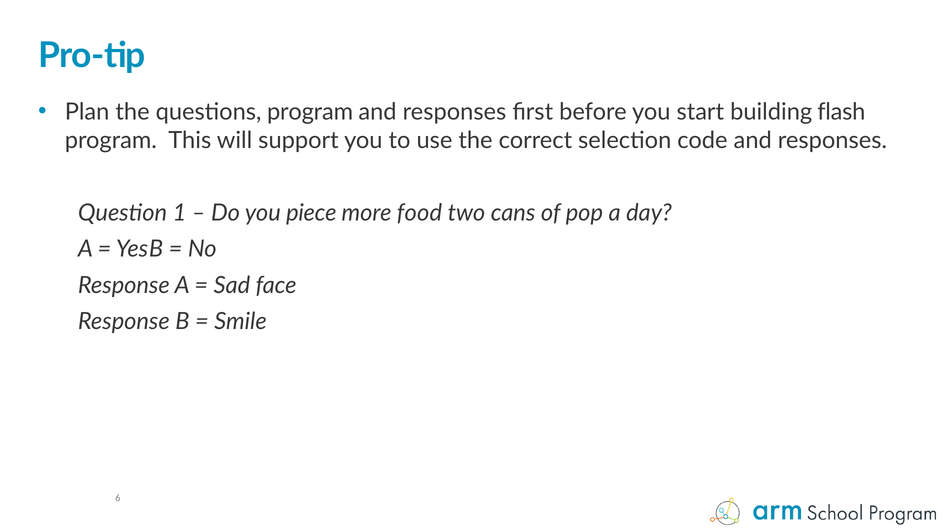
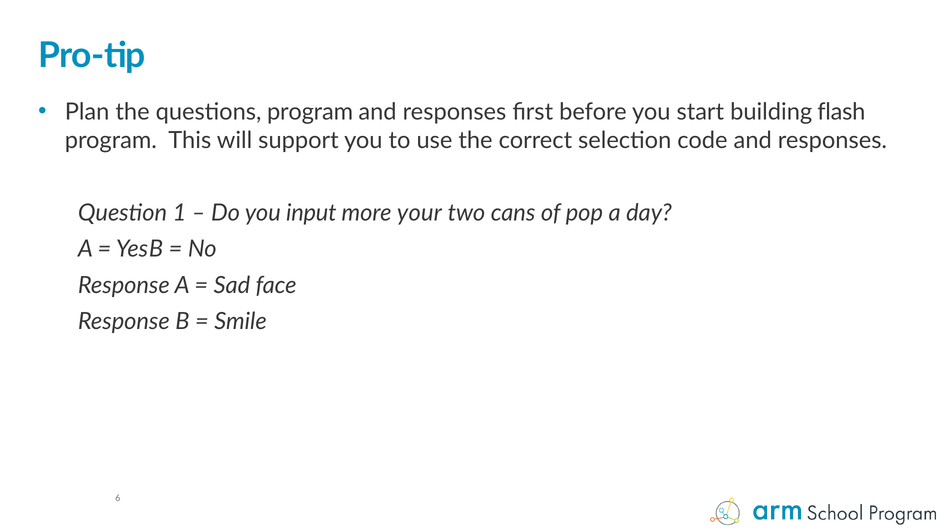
piece: piece -> input
food: food -> your
